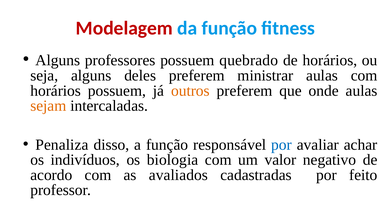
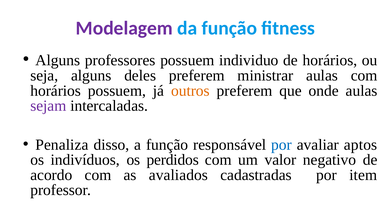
Modelagem colour: red -> purple
quebrado: quebrado -> individuo
sejam colour: orange -> purple
achar: achar -> aptos
biologia: biologia -> perdidos
feito: feito -> item
